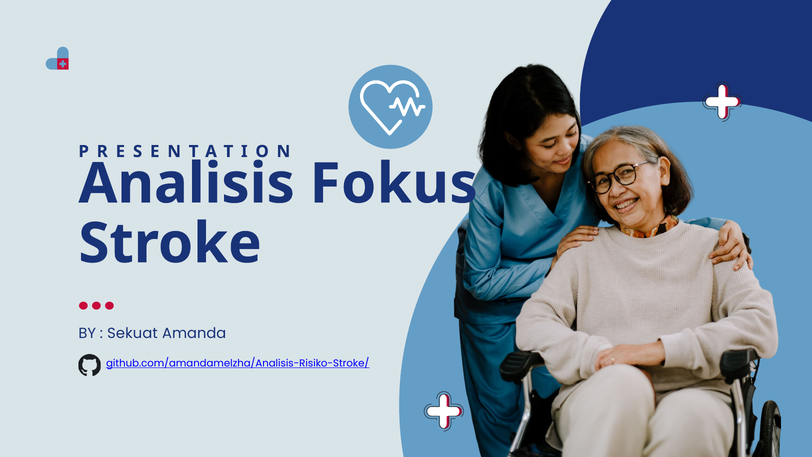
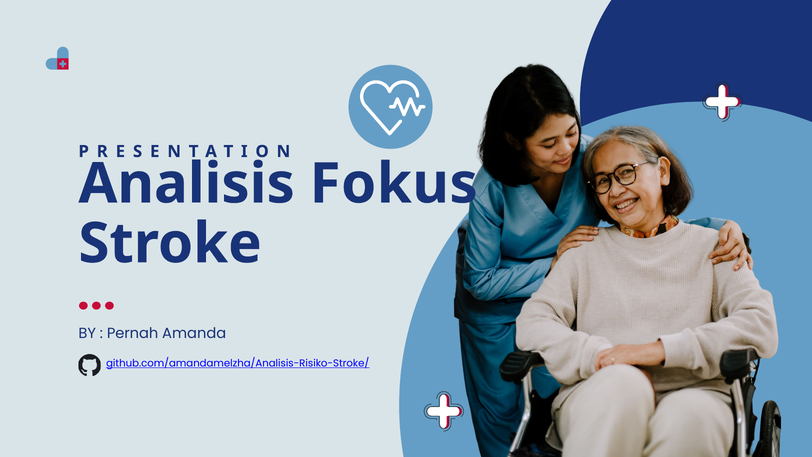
Sekuat: Sekuat -> Pernah
